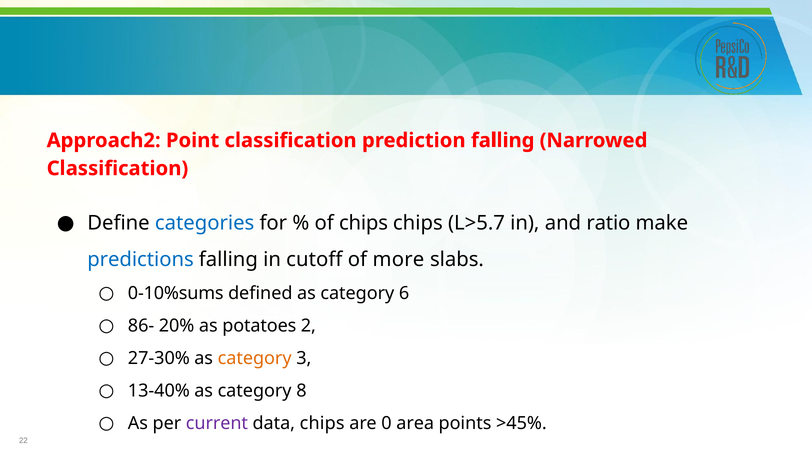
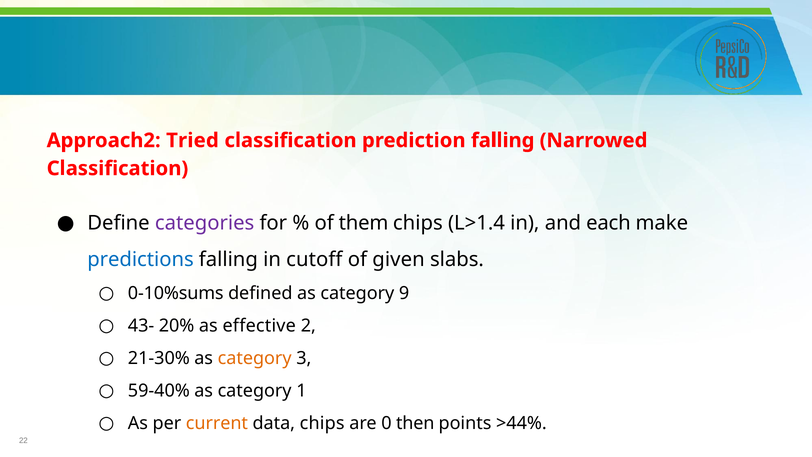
Point: Point -> Tried
categories colour: blue -> purple
of chips: chips -> them
L>5.7: L>5.7 -> L>1.4
ratio: ratio -> each
more: more -> given
6: 6 -> 9
86-: 86- -> 43-
potatoes: potatoes -> effective
27-30%: 27-30% -> 21-30%
13-40%: 13-40% -> 59-40%
8: 8 -> 1
current colour: purple -> orange
area: area -> then
>45%: >45% -> >44%
